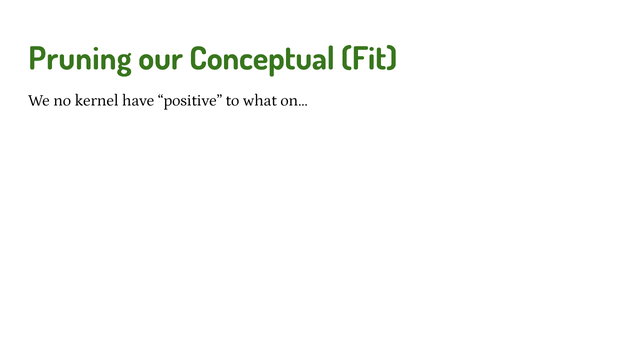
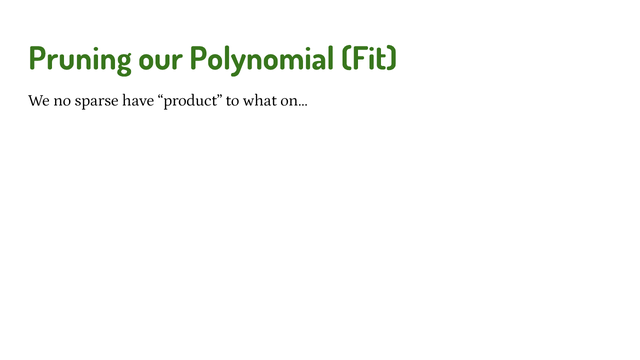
Conceptual: Conceptual -> Polynomial
kernel: kernel -> sparse
positive: positive -> product
